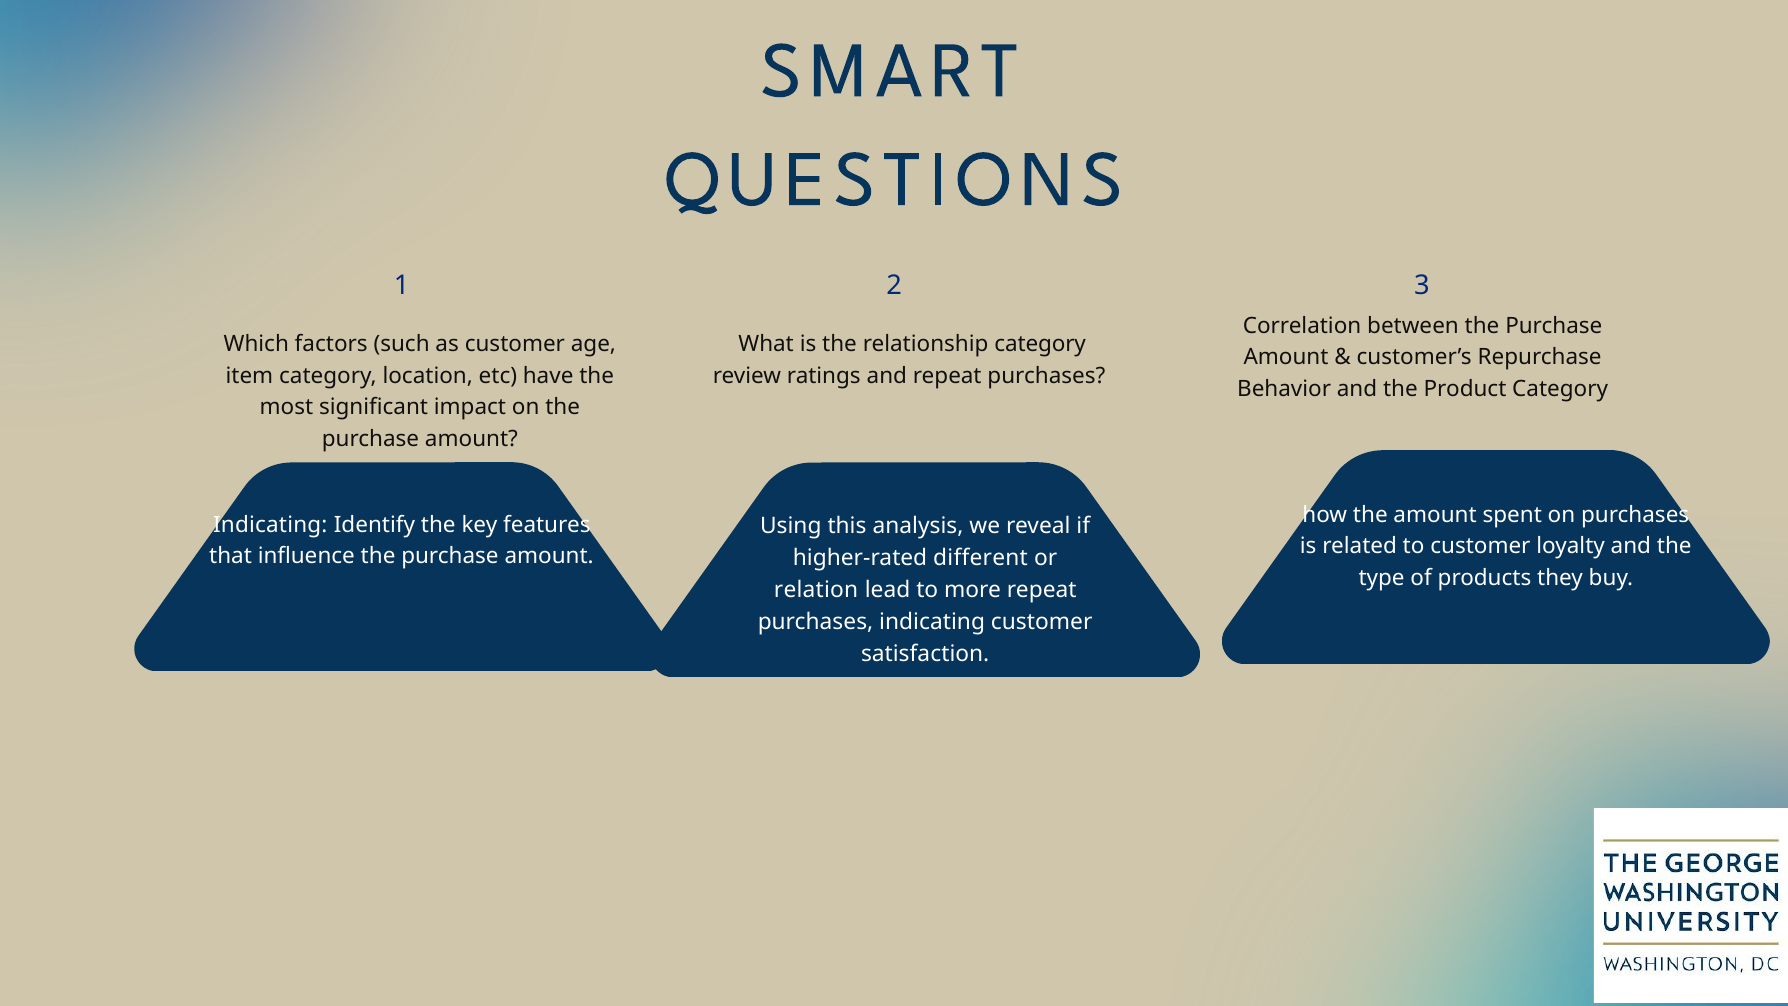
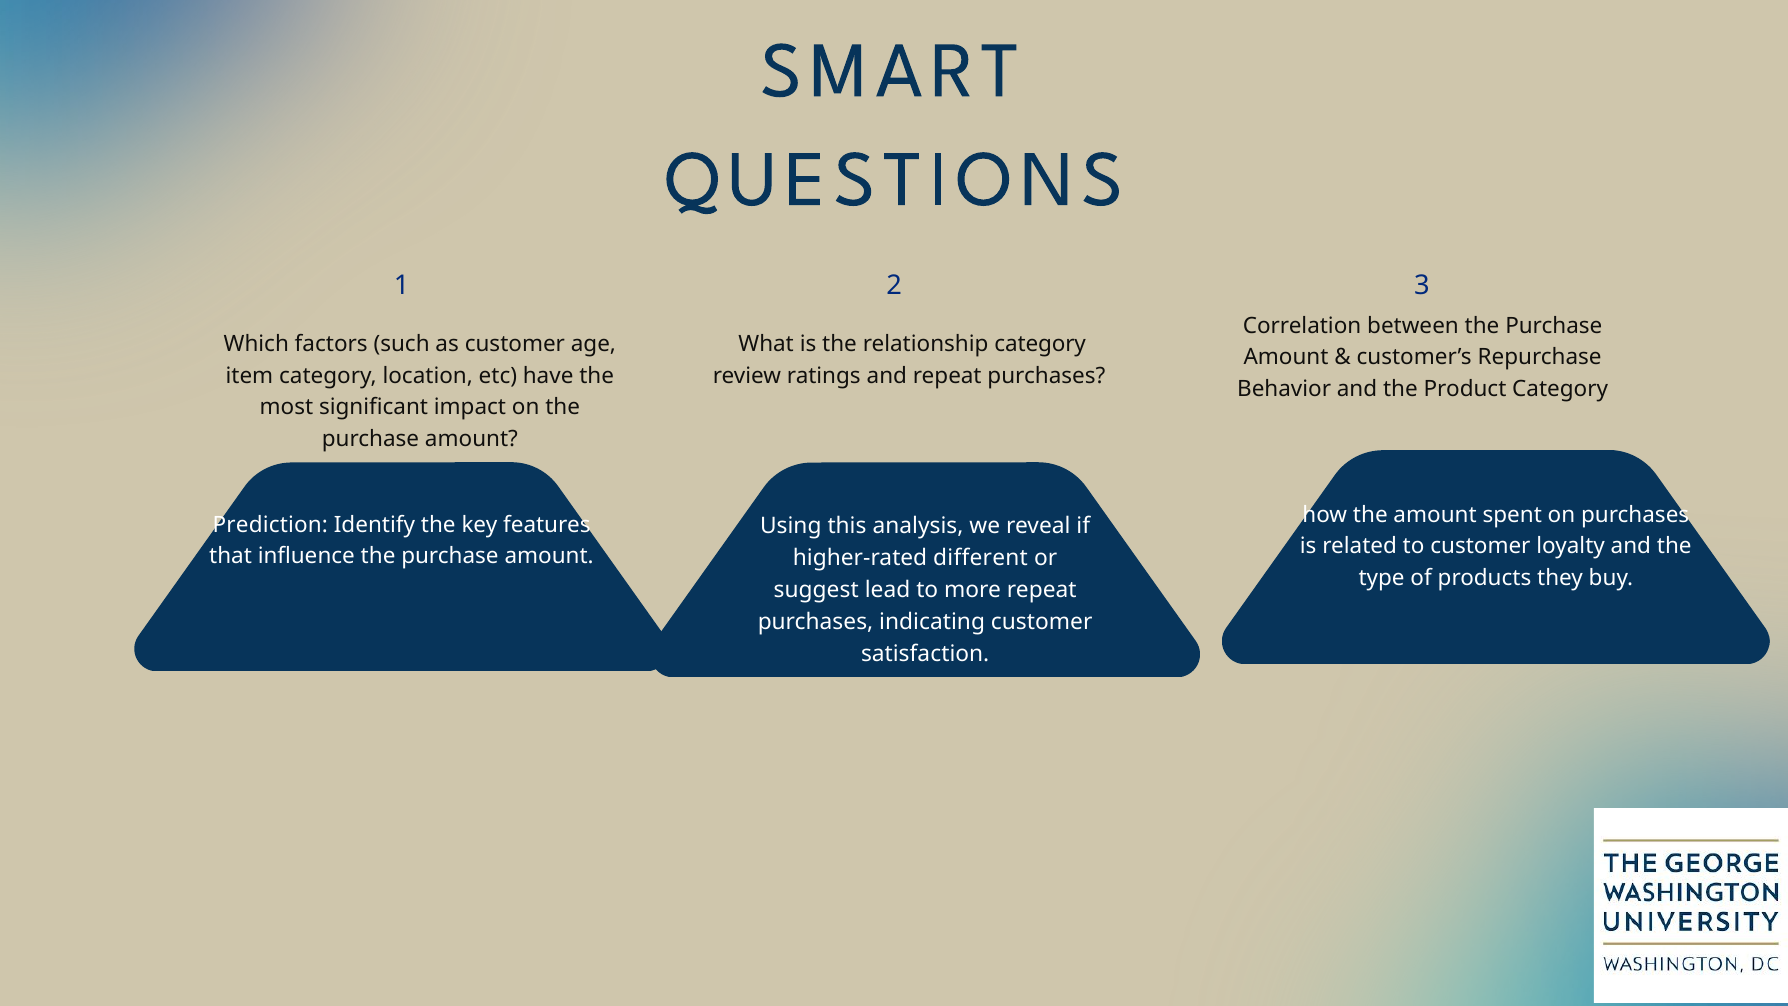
Indicating at (270, 525): Indicating -> Prediction
relation: relation -> suggest
